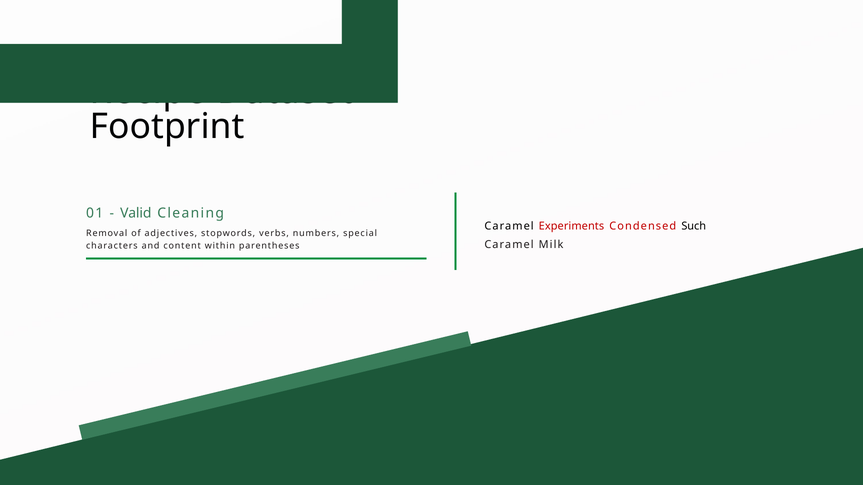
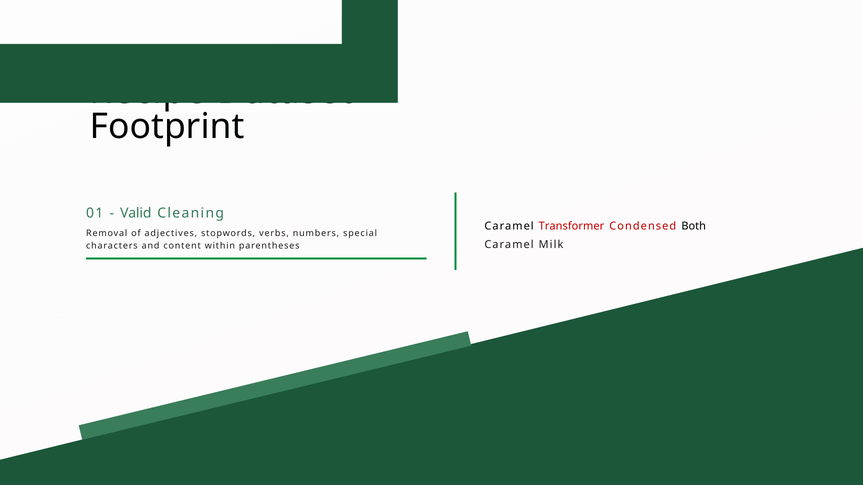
Experiments: Experiments -> Transformer
Such: Such -> Both
